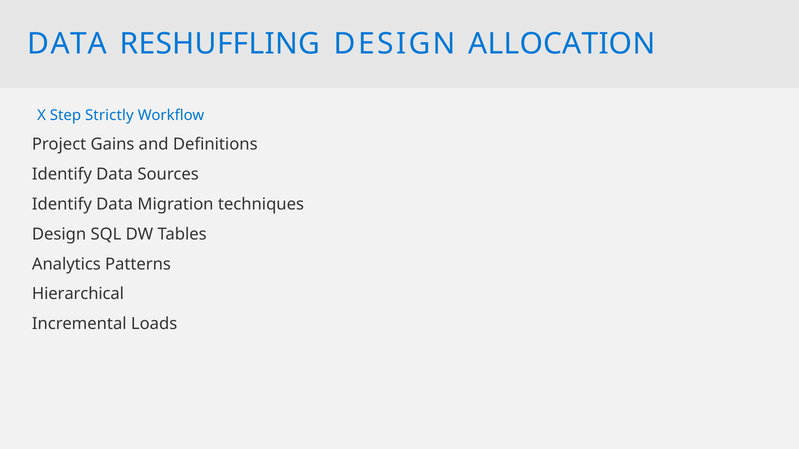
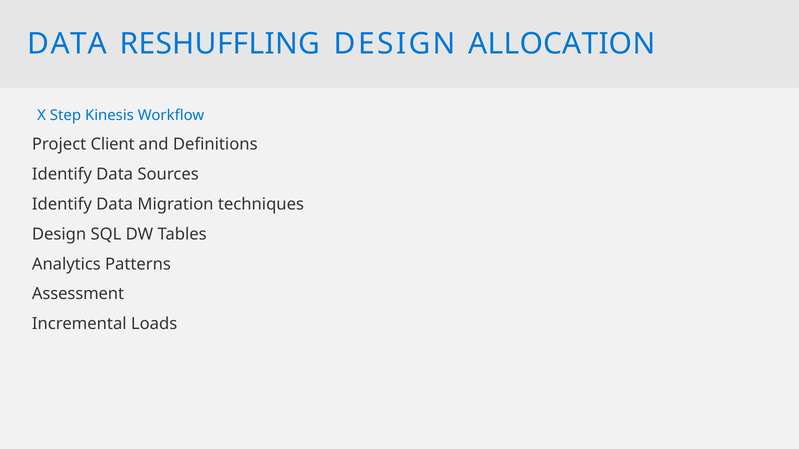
Strictly: Strictly -> Kinesis
Gains: Gains -> Client
Hierarchical: Hierarchical -> Assessment
